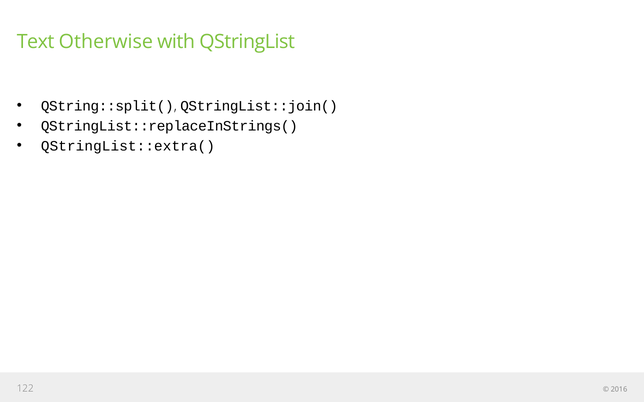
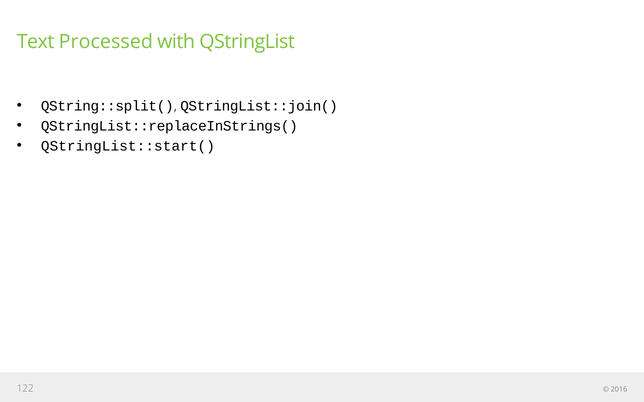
Otherwise: Otherwise -> Processed
QStringList::extra(: QStringList::extra( -> QStringList::start(
